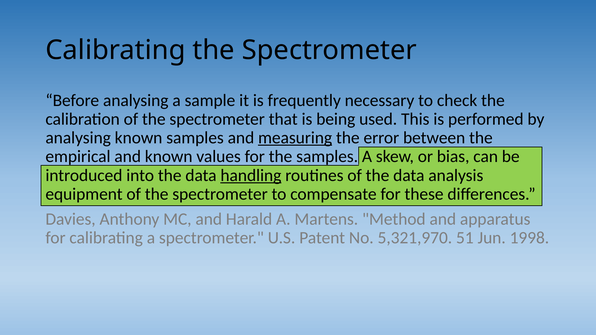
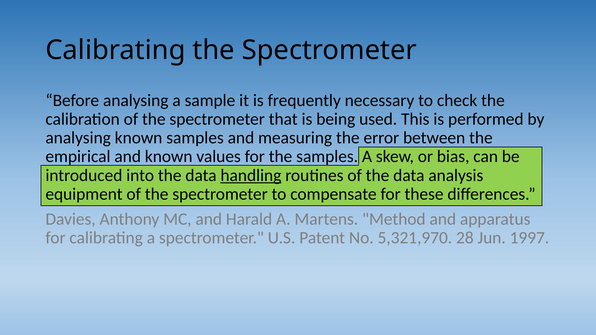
measuring underline: present -> none
51: 51 -> 28
1998: 1998 -> 1997
